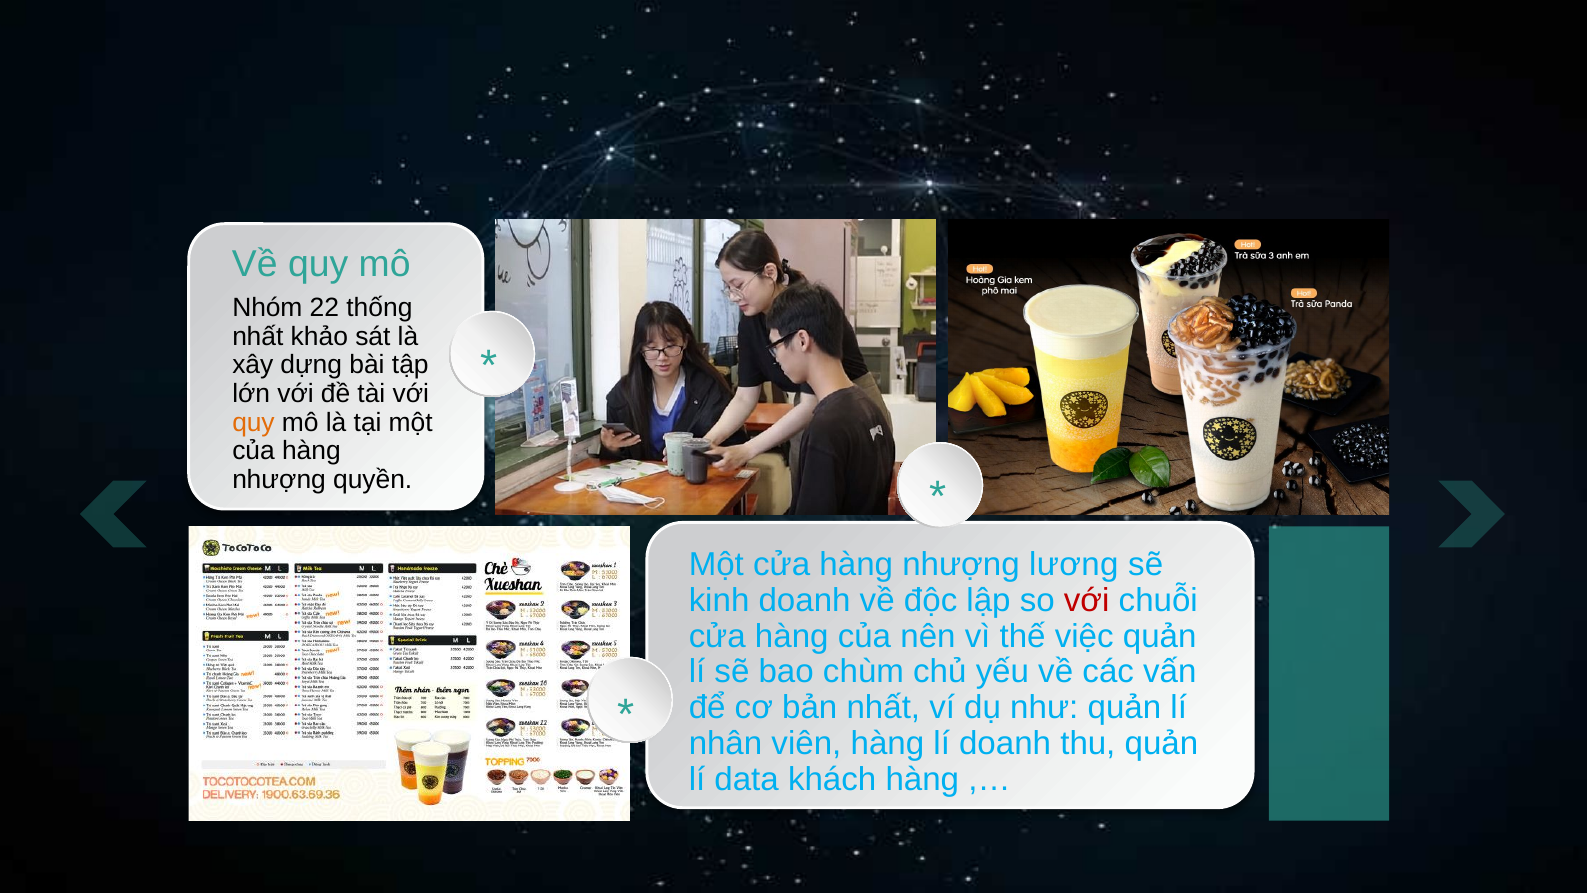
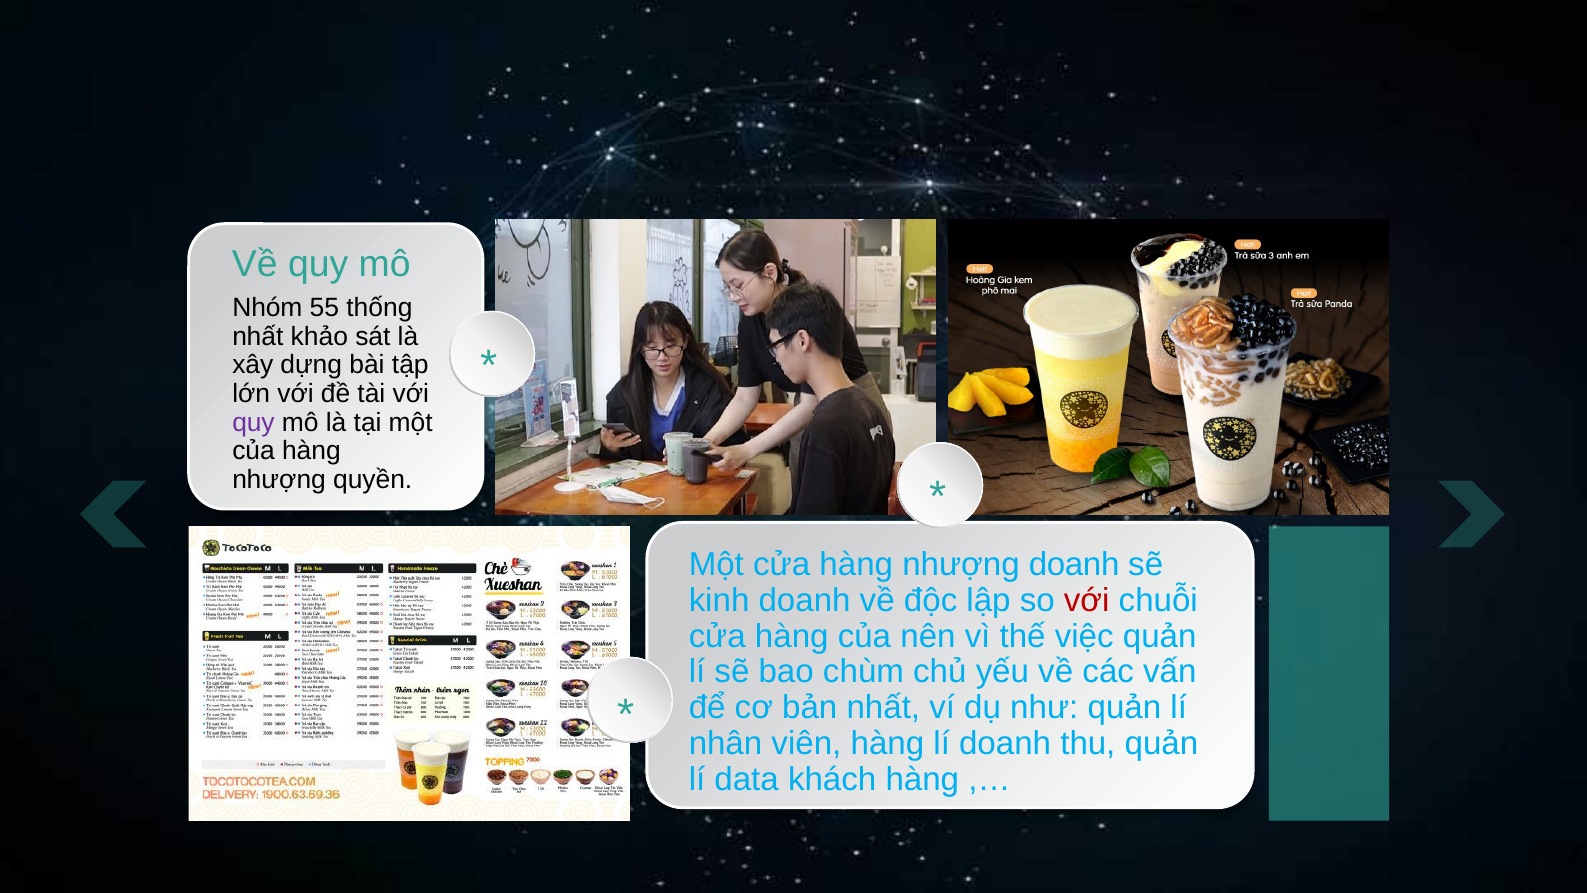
22: 22 -> 55
quy at (253, 422) colour: orange -> purple
lương at (1074, 565): lương -> doanh
